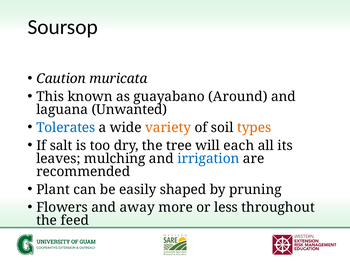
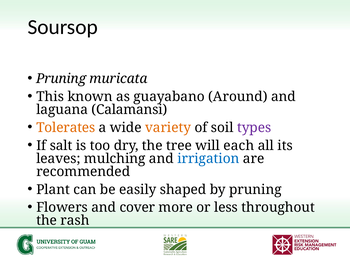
Caution at (61, 79): Caution -> Pruning
Unwanted: Unwanted -> Calamansi
Tolerates colour: blue -> orange
types colour: orange -> purple
away: away -> cover
feed: feed -> rash
